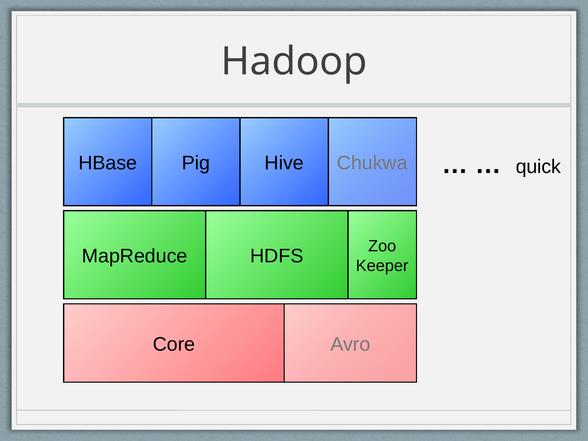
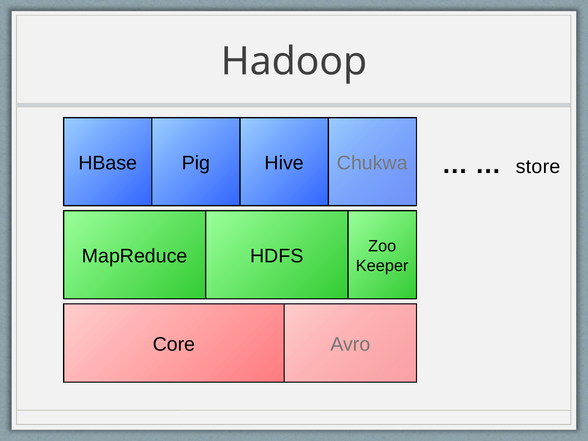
quick: quick -> store
